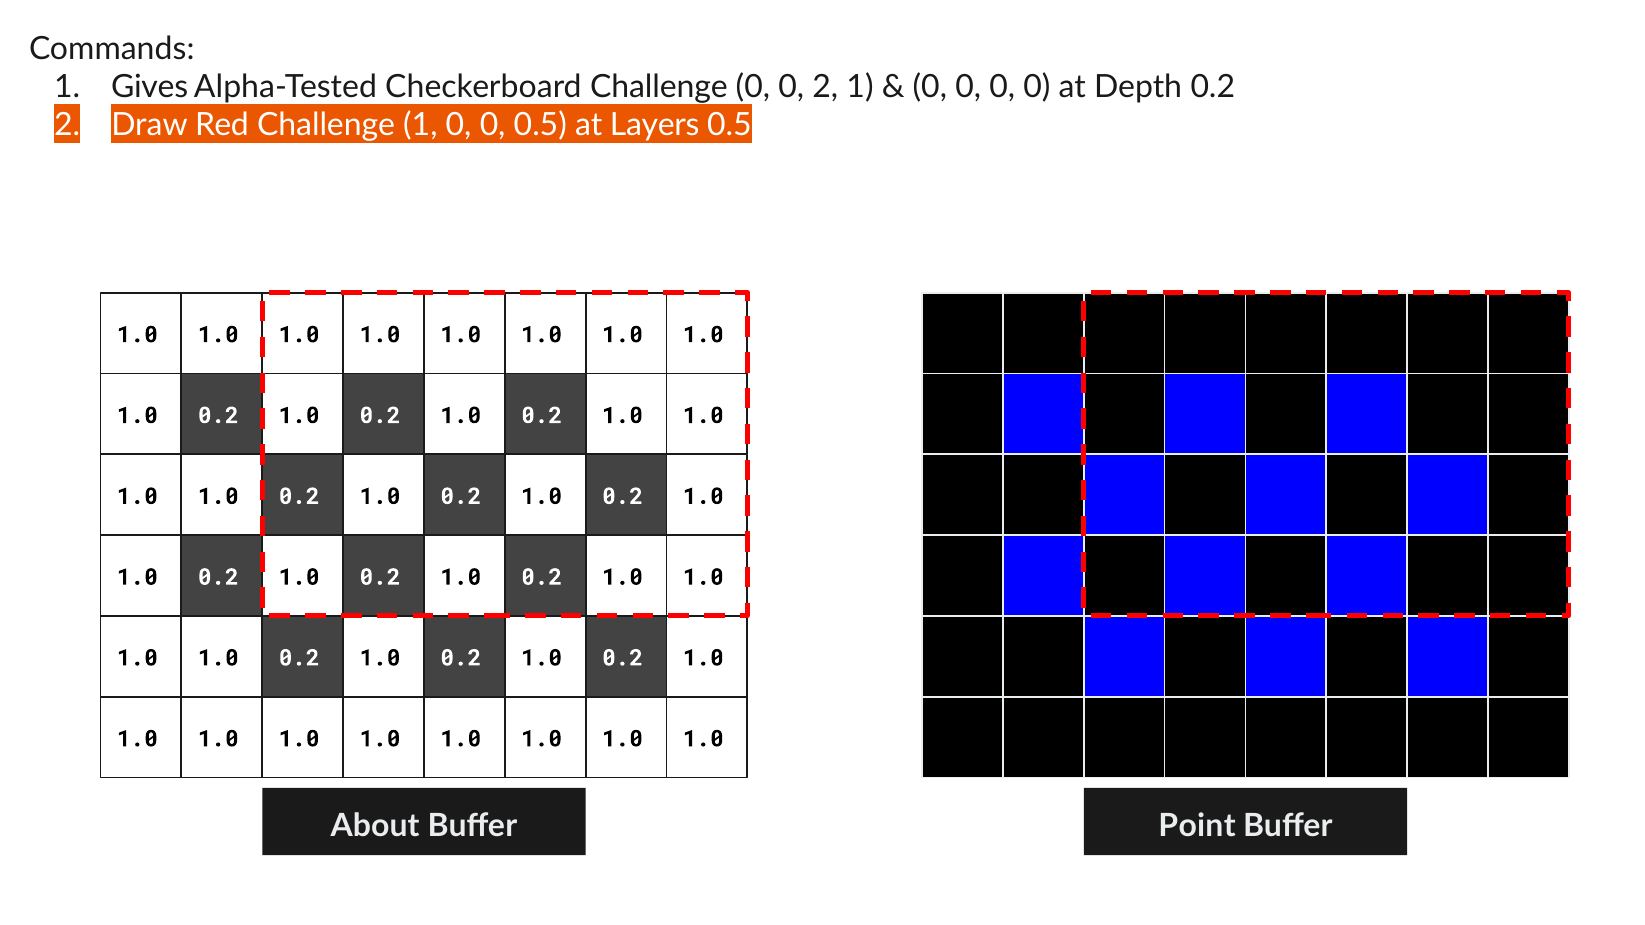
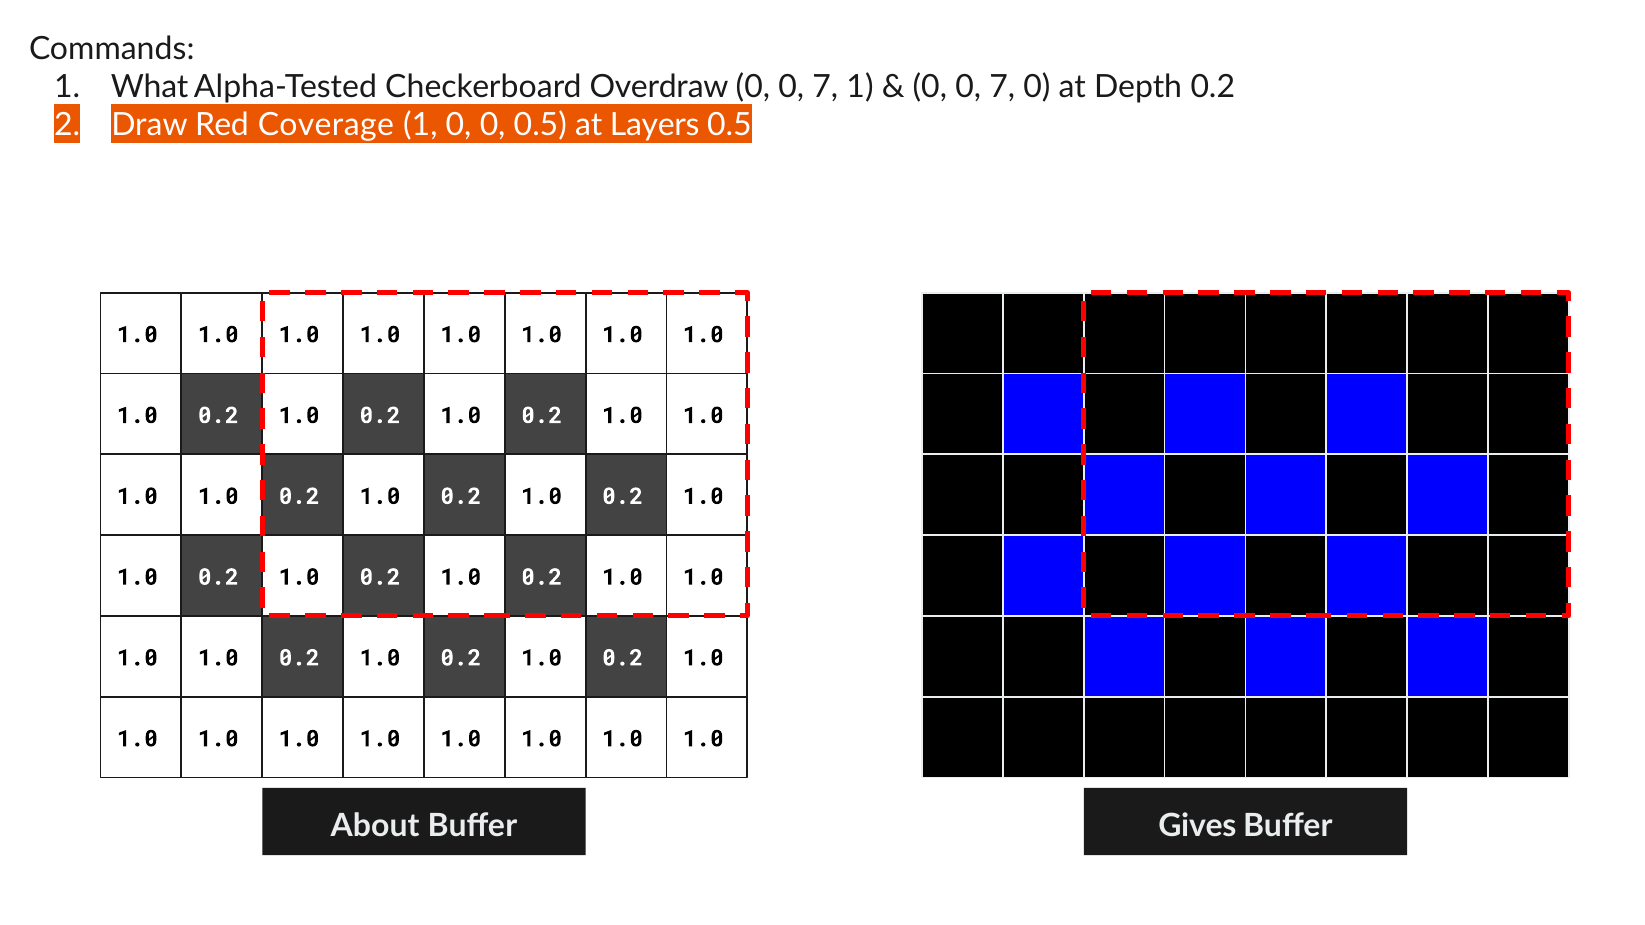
Gives: Gives -> What
Checkerboard Challenge: Challenge -> Overdraw
2 at (825, 87): 2 -> 7
0 at (1002, 87): 0 -> 7
Red Challenge: Challenge -> Coverage
Point: Point -> Gives
